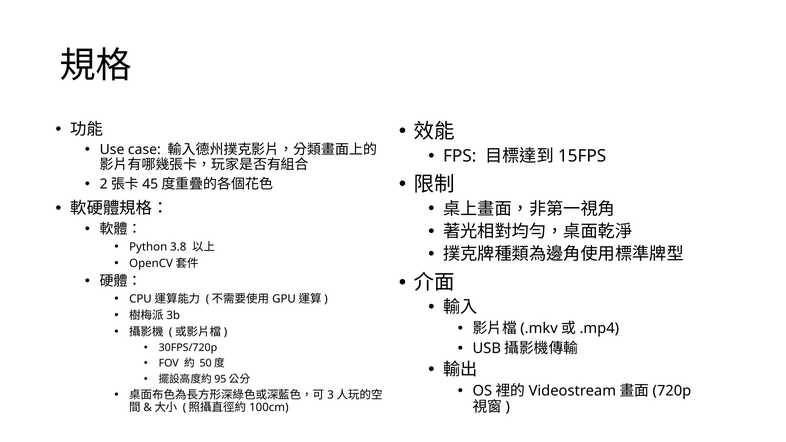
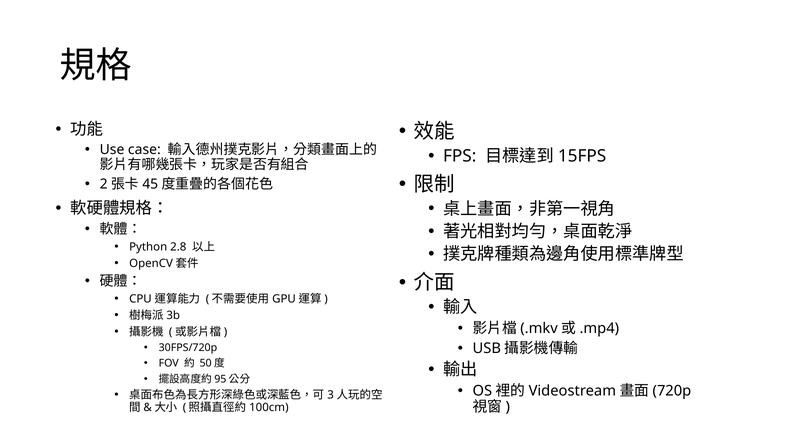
3.8: 3.8 -> 2.8
